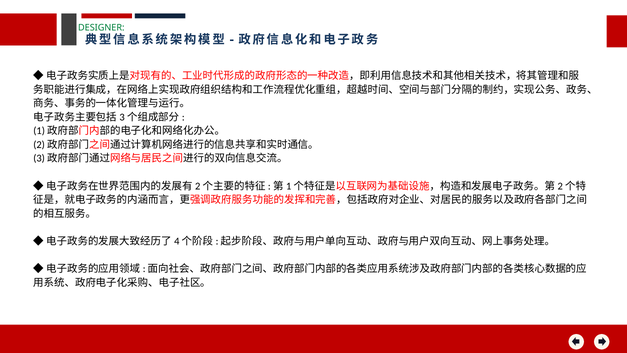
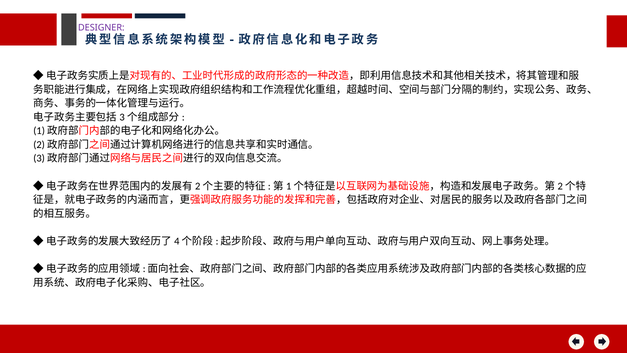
DESIGNER colour: green -> purple
